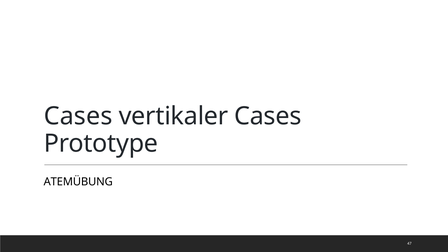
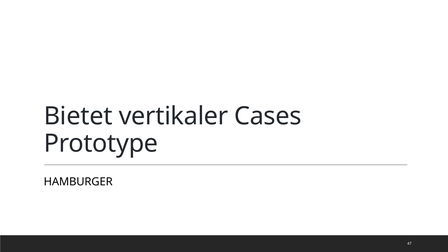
Cases at (78, 116): Cases -> Bietet
ATEMÜBUNG: ATEMÜBUNG -> HAMBURGER
